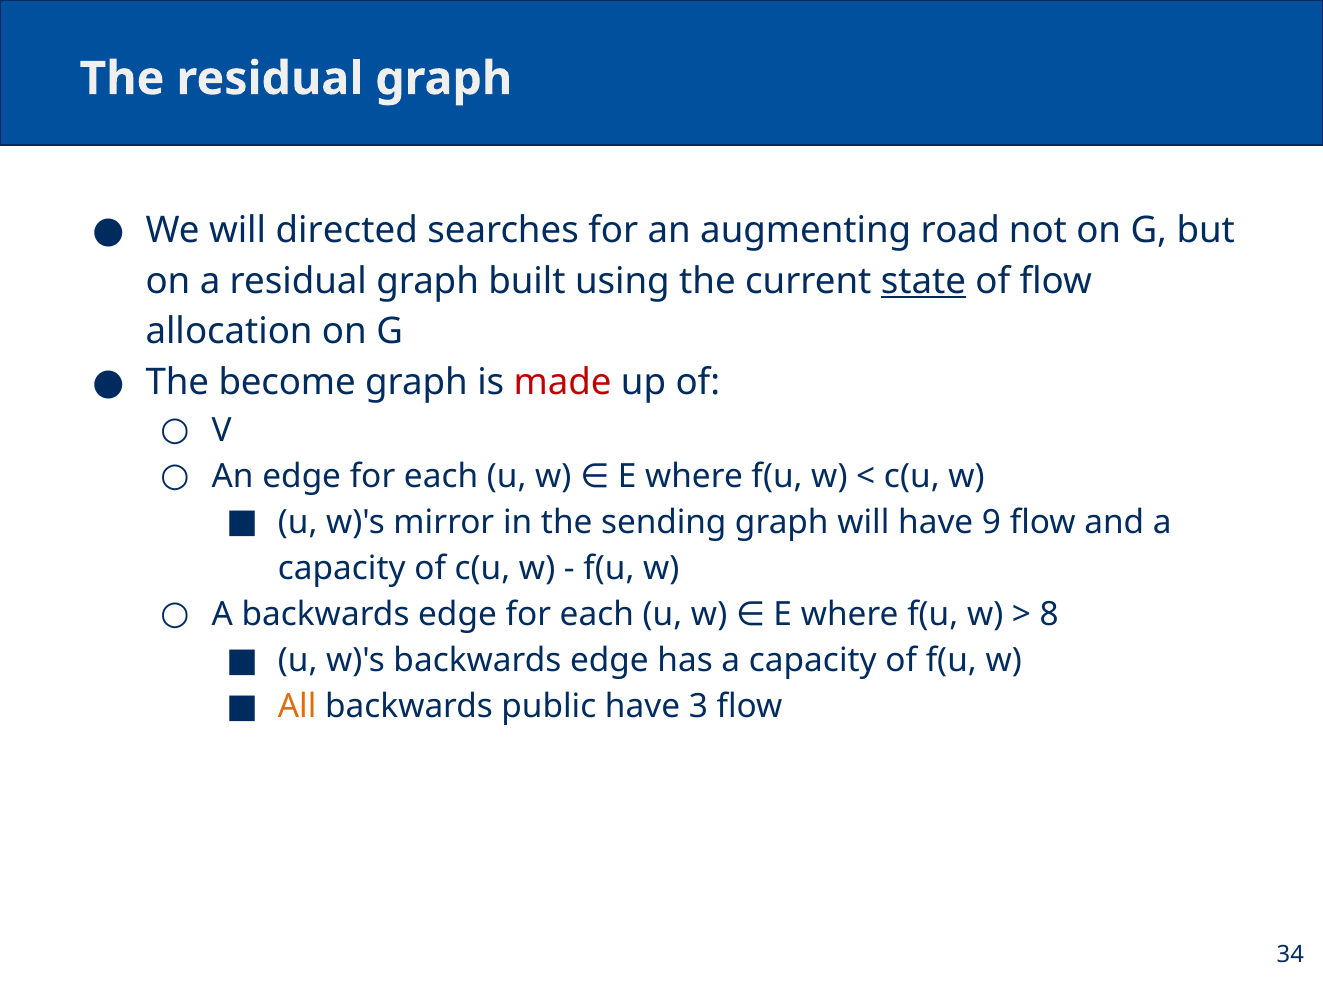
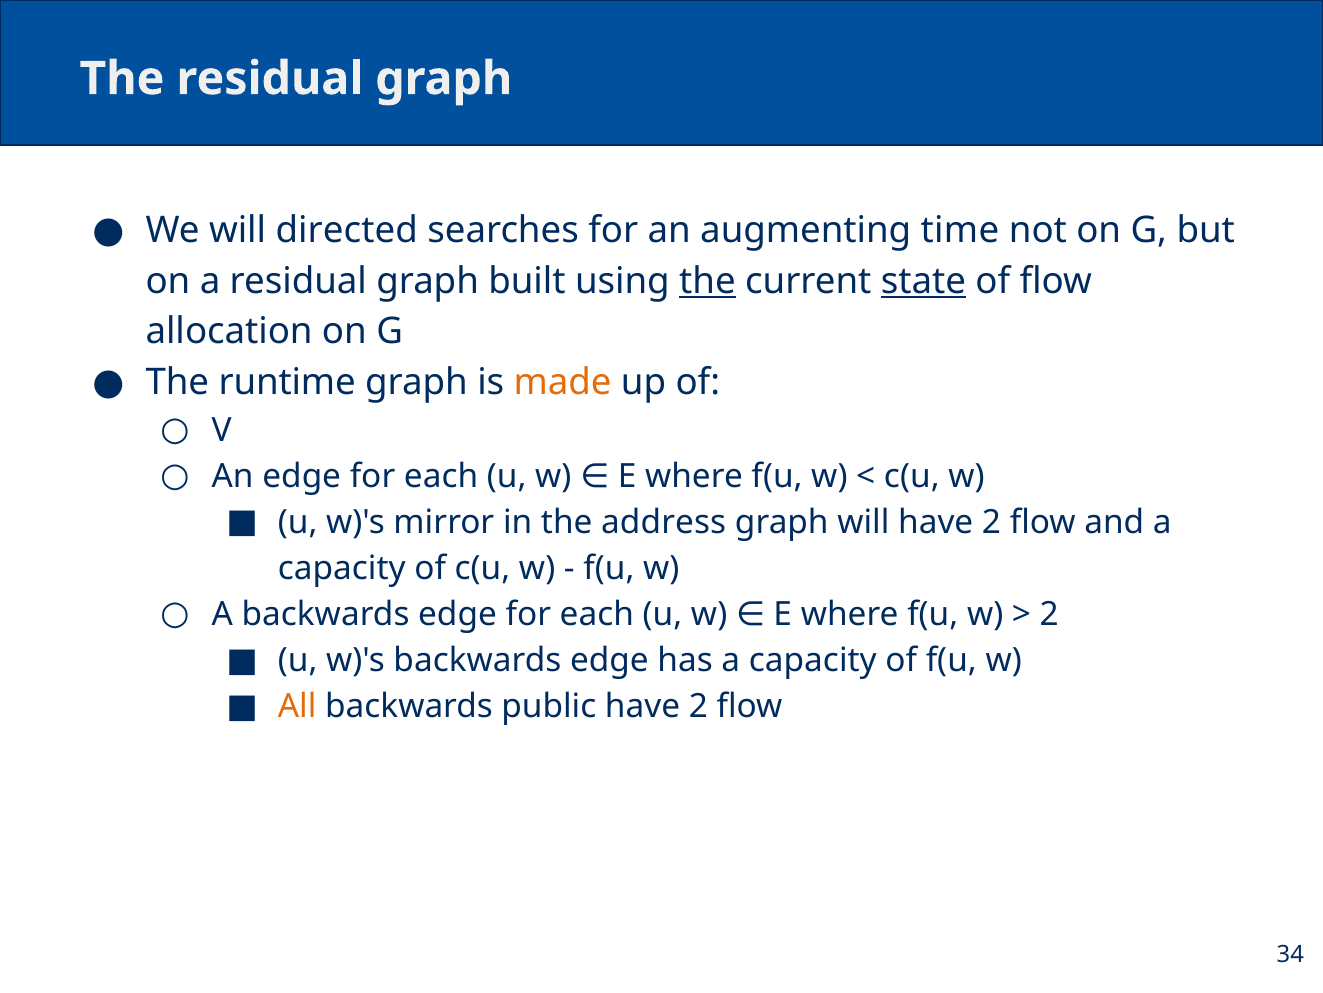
road: road -> time
the at (707, 281) underline: none -> present
become: become -> runtime
made colour: red -> orange
sending: sending -> address
will have 9: 9 -> 2
8 at (1049, 614): 8 -> 2
3 at (698, 706): 3 -> 2
